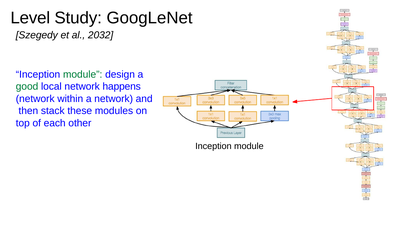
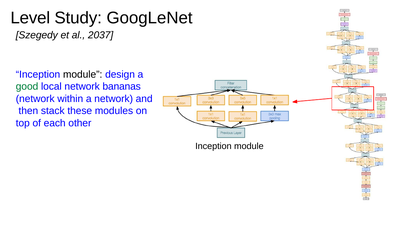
2032: 2032 -> 2037
module at (83, 74) colour: green -> black
happens: happens -> bananas
